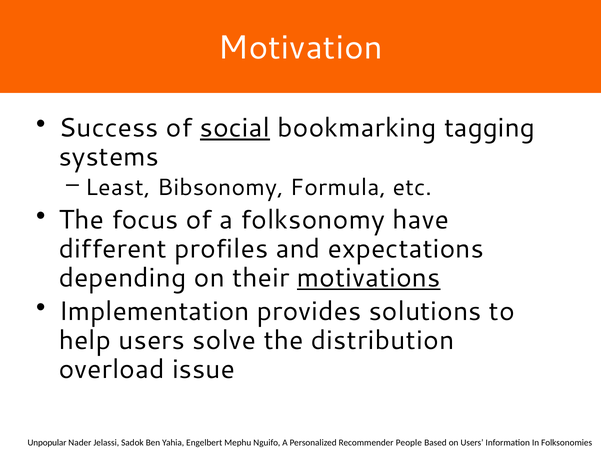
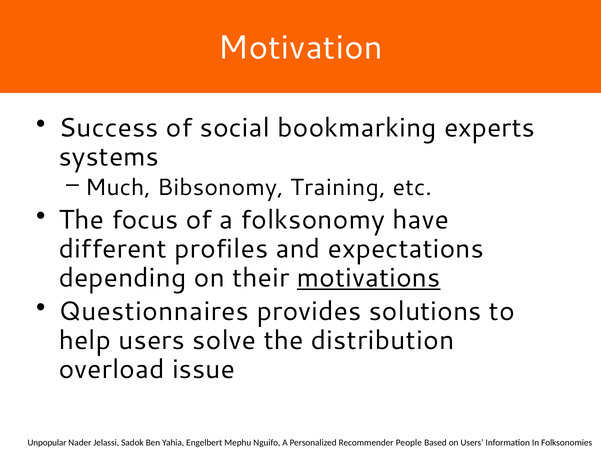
social underline: present -> none
tagging: tagging -> experts
Least: Least -> Much
Formula: Formula -> Training
Implementation: Implementation -> Questionnaires
